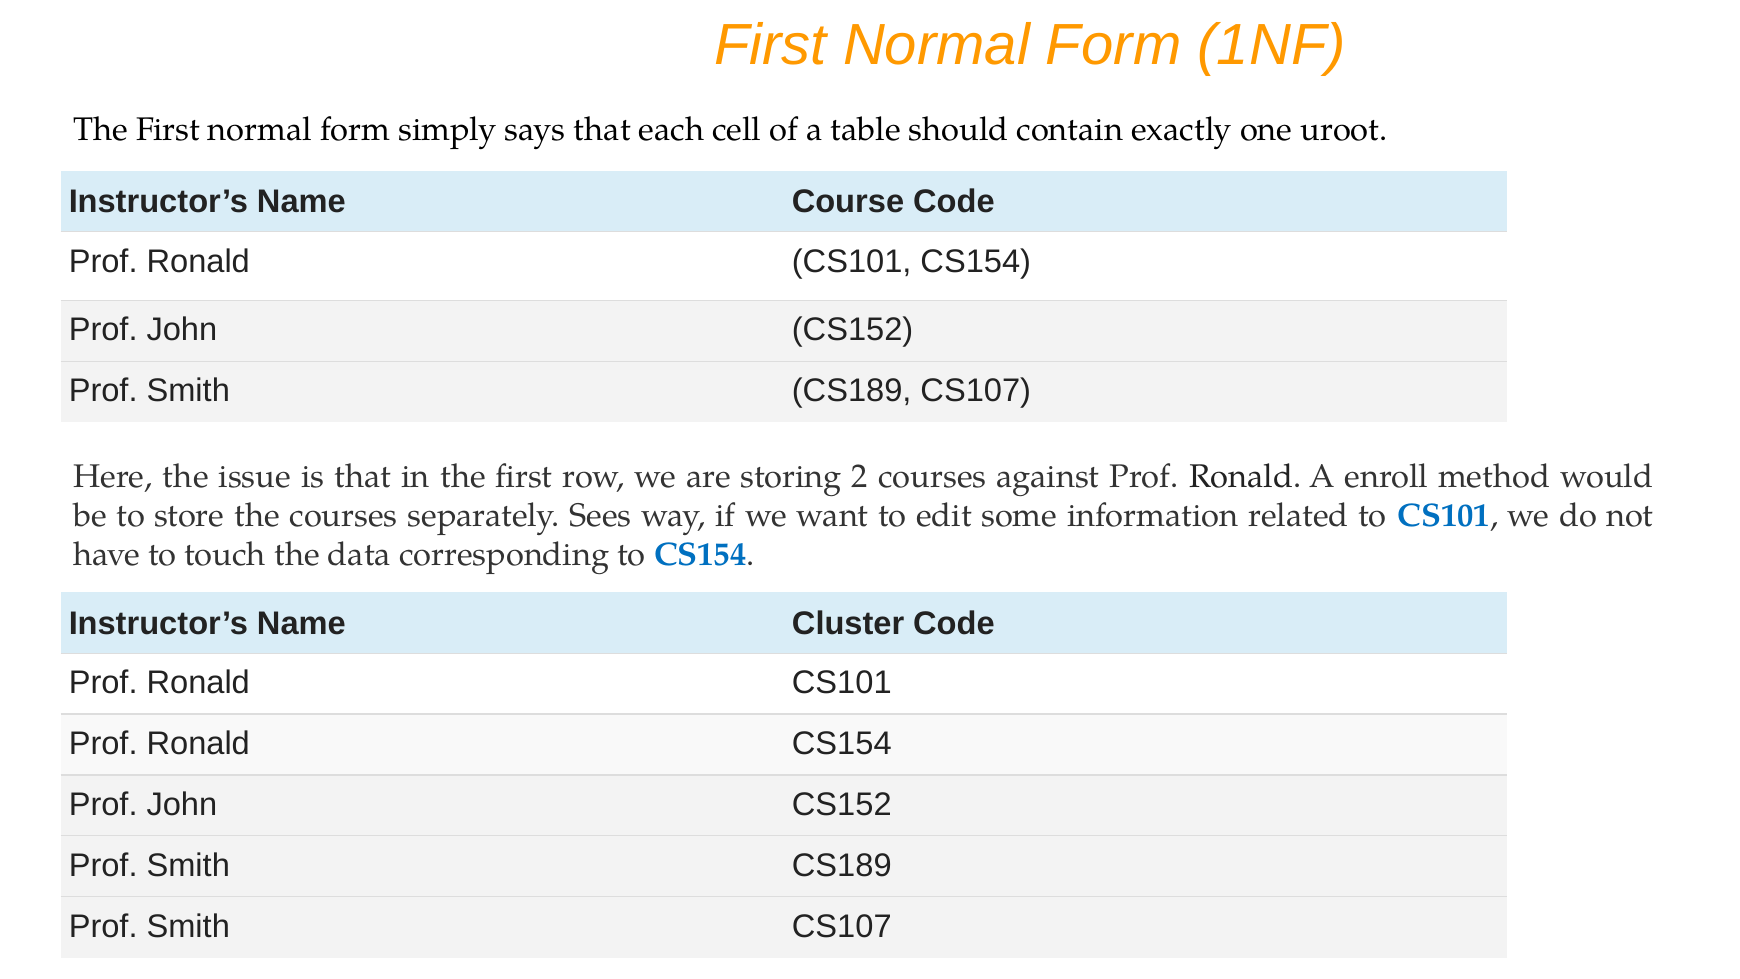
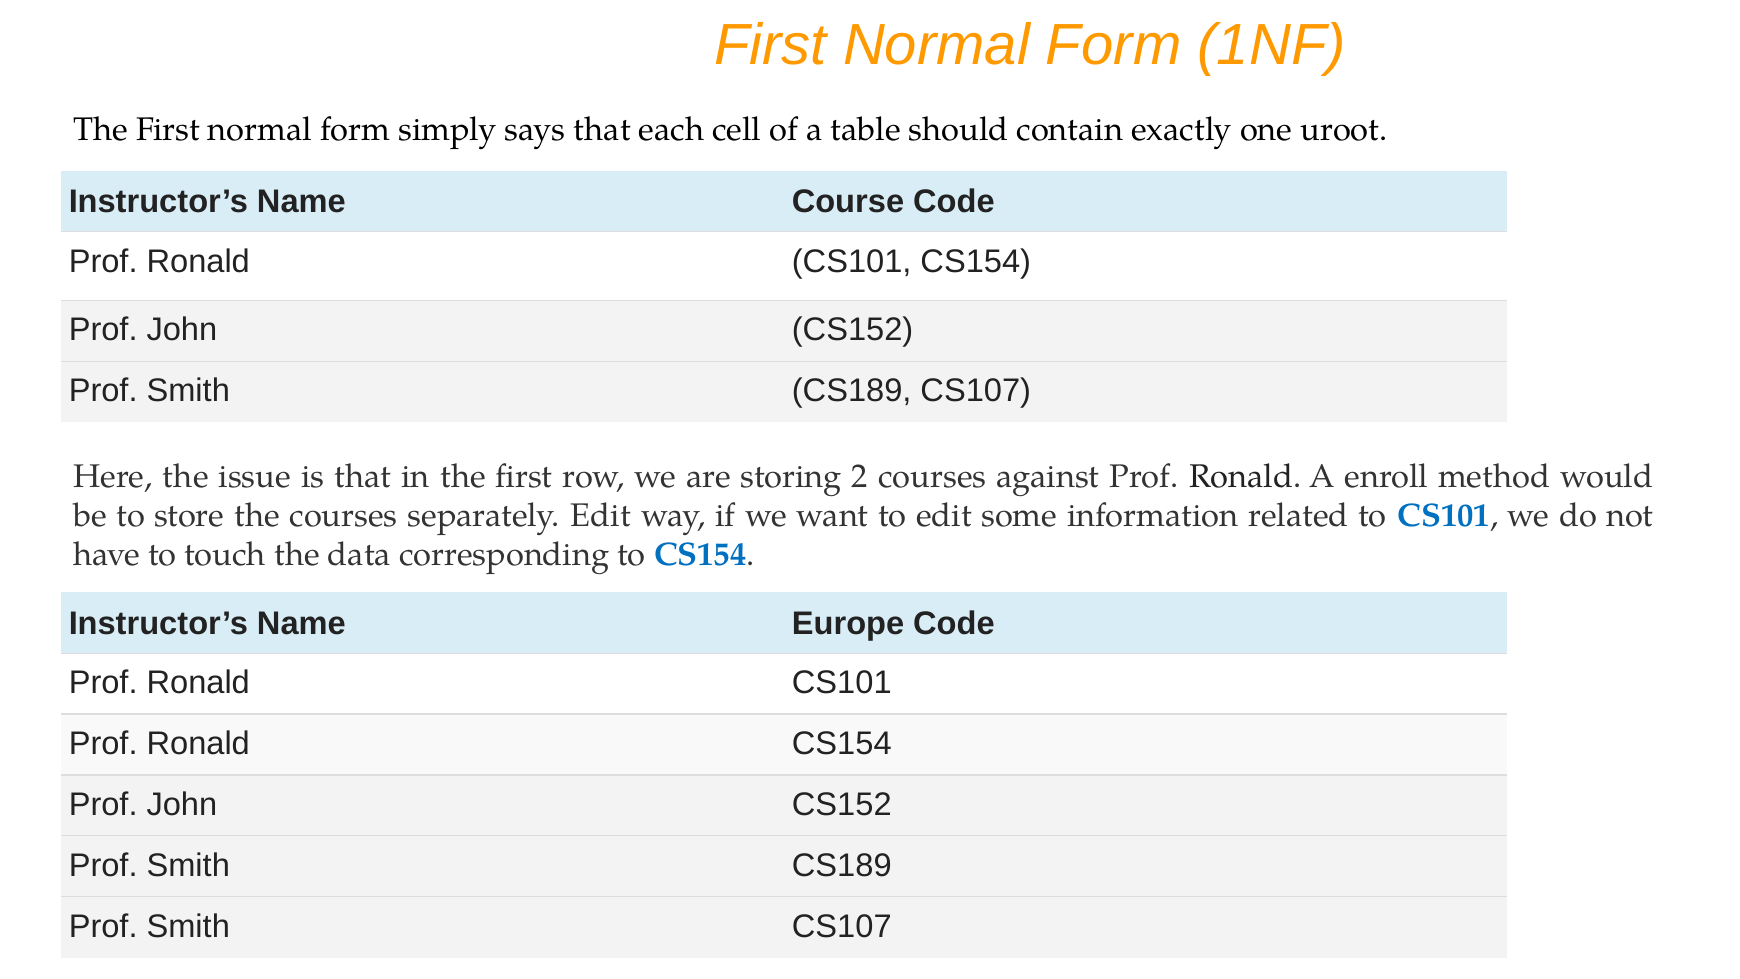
separately Sees: Sees -> Edit
Cluster: Cluster -> Europe
